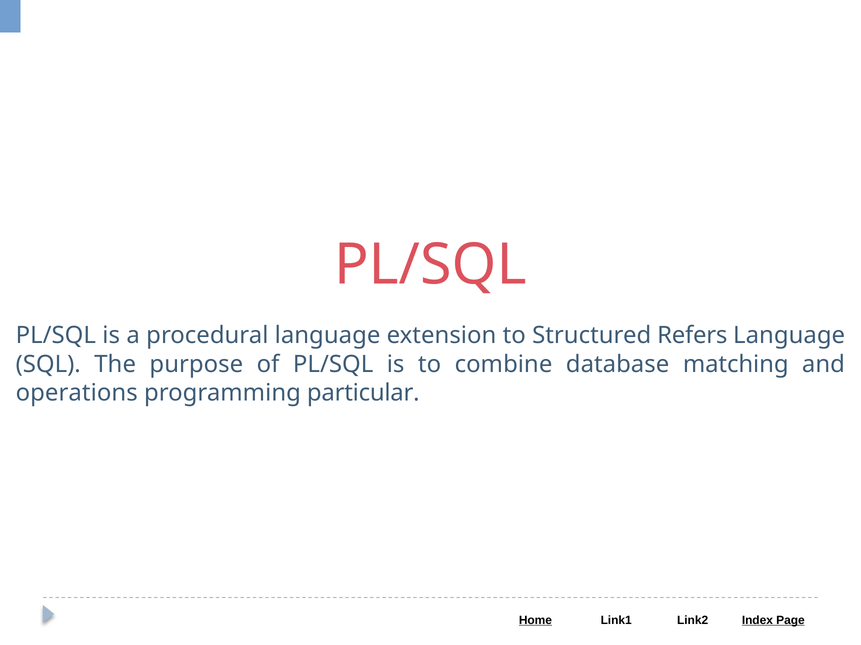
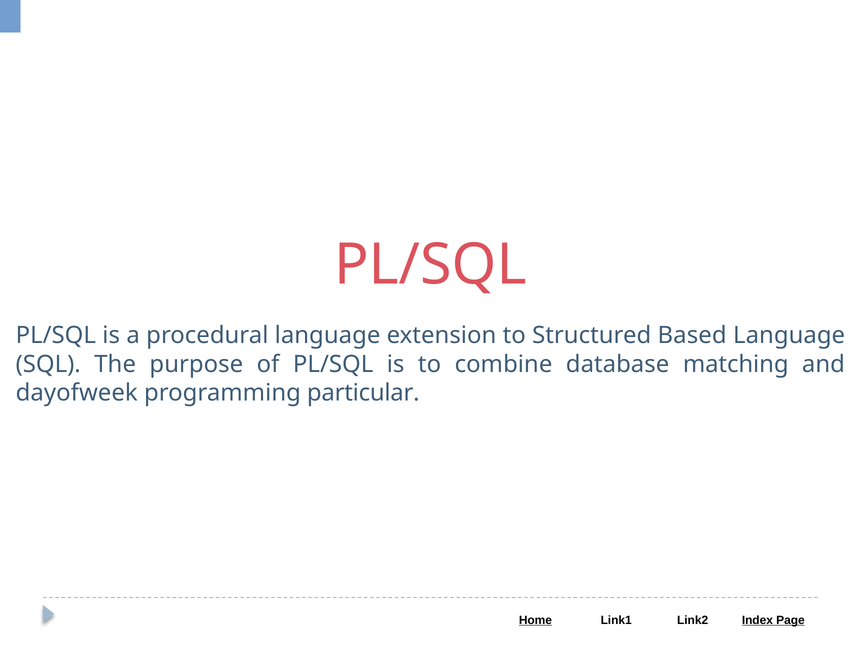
Refers: Refers -> Based
operations: operations -> dayofweek
